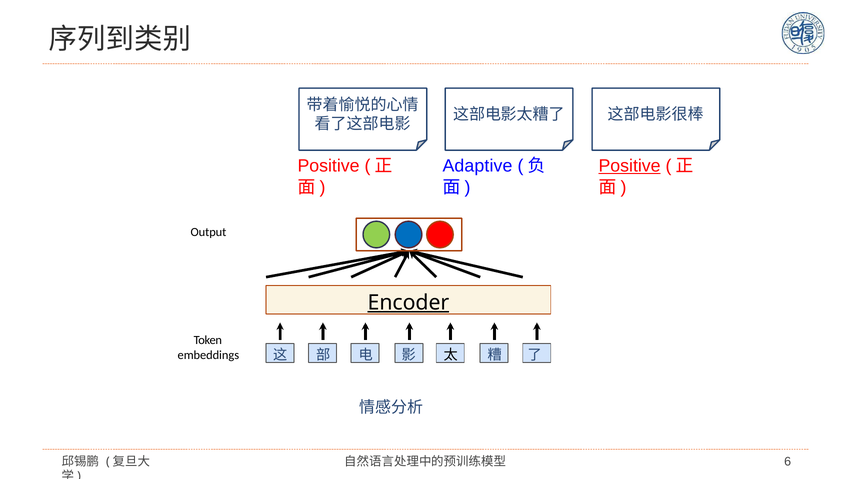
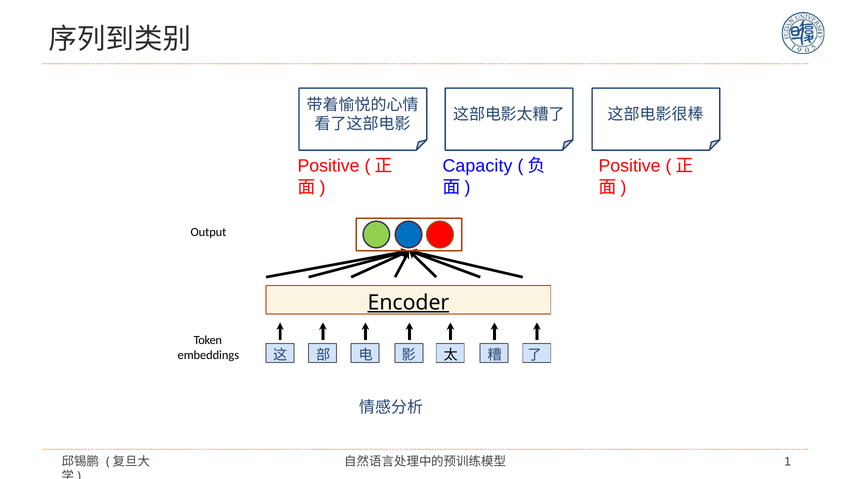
Adaptive: Adaptive -> Capacity
Positive at (630, 166) underline: present -> none
6: 6 -> 1
